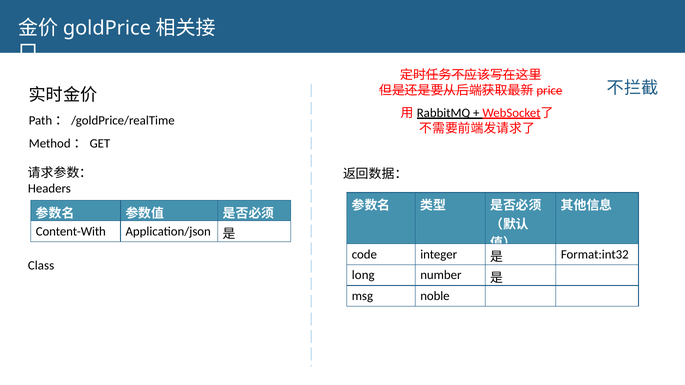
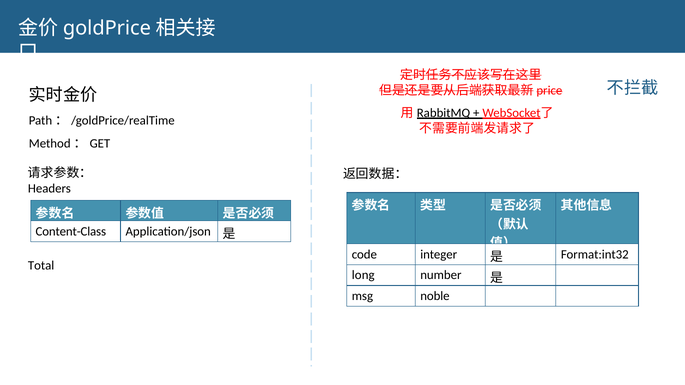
Content-With: Content-With -> Content-Class
Class: Class -> Total
